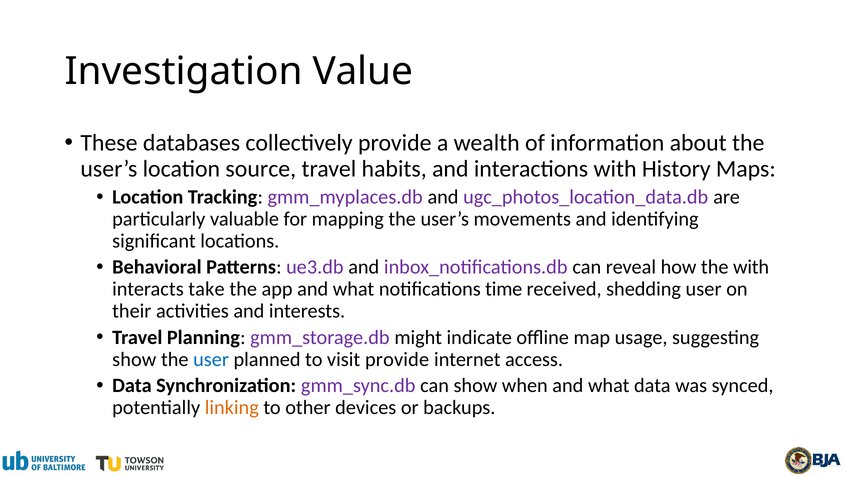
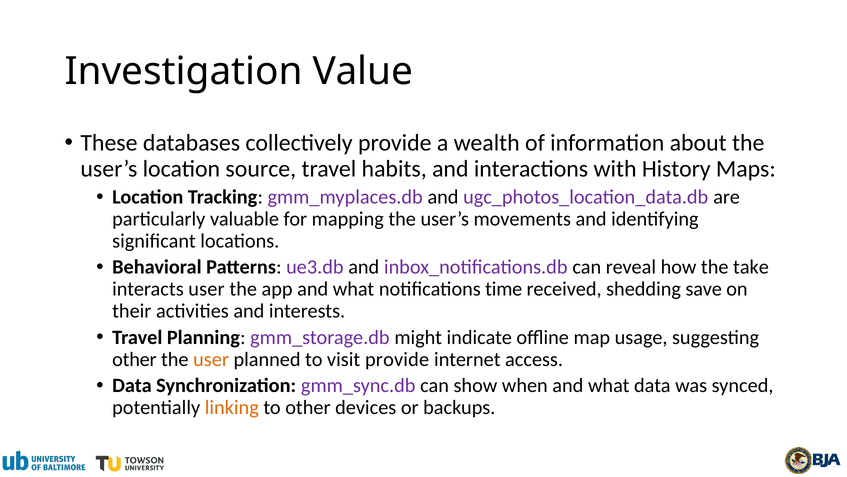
the with: with -> take
interacts take: take -> user
shedding user: user -> save
show at (134, 359): show -> other
user at (211, 359) colour: blue -> orange
